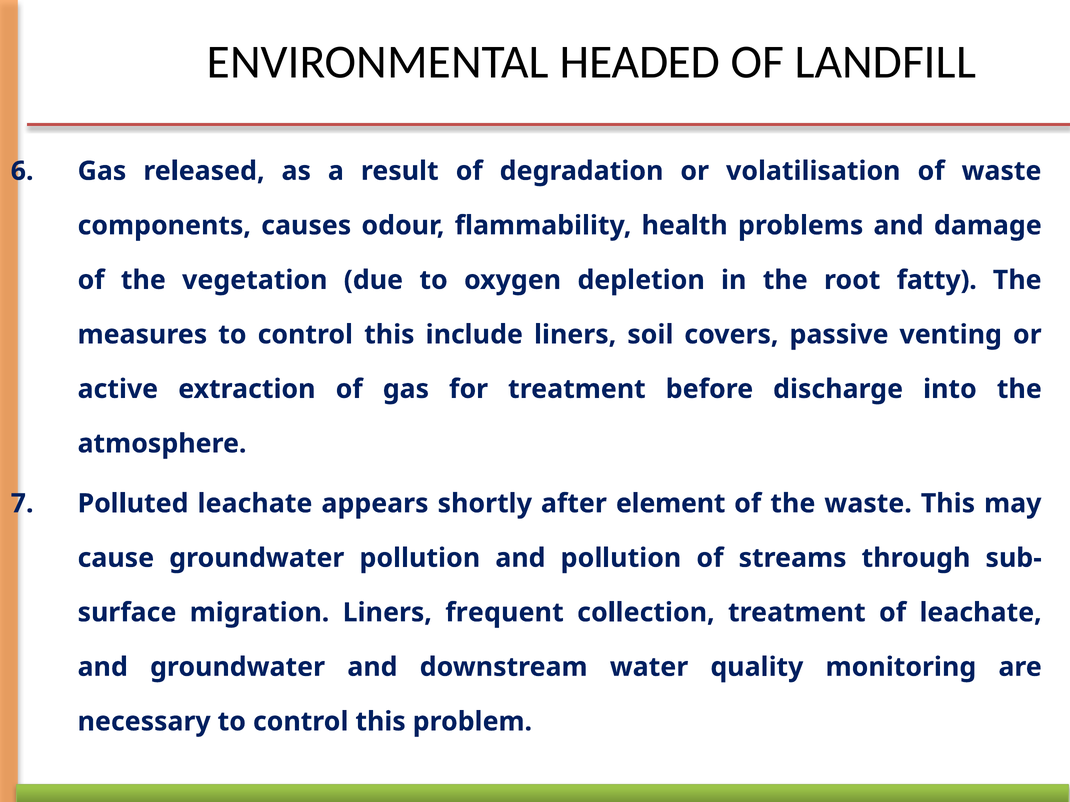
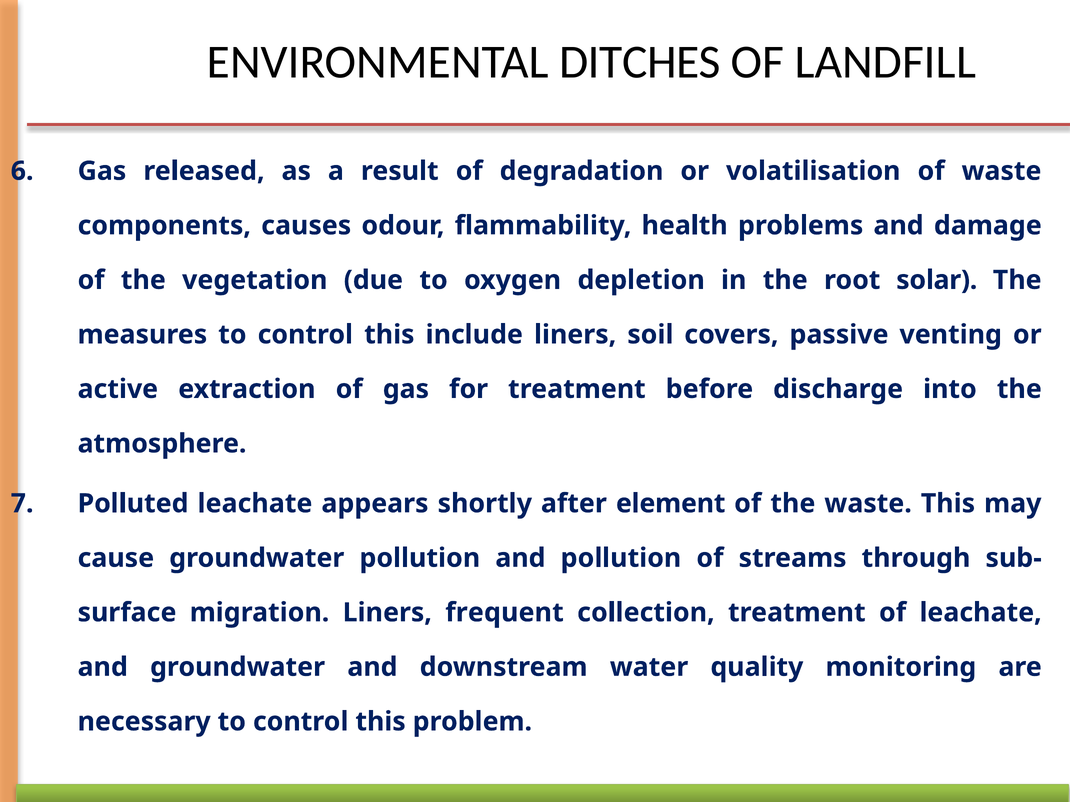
HEADED: HEADED -> DITCHES
fatty: fatty -> solar
